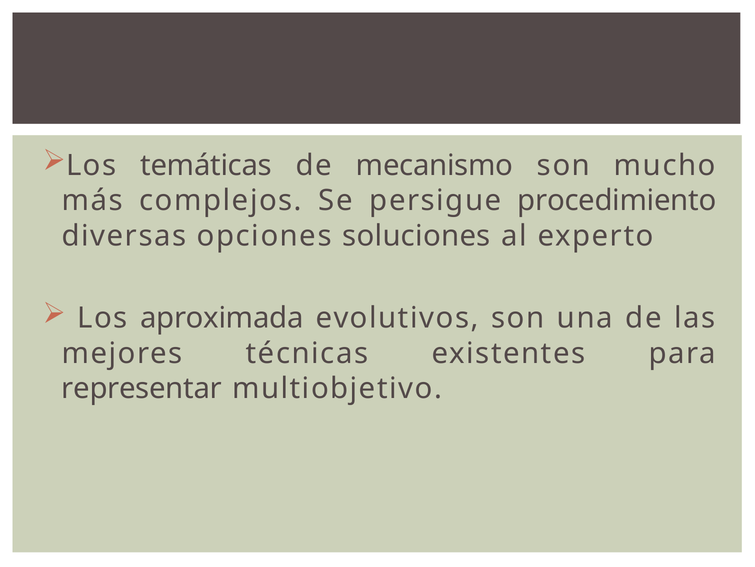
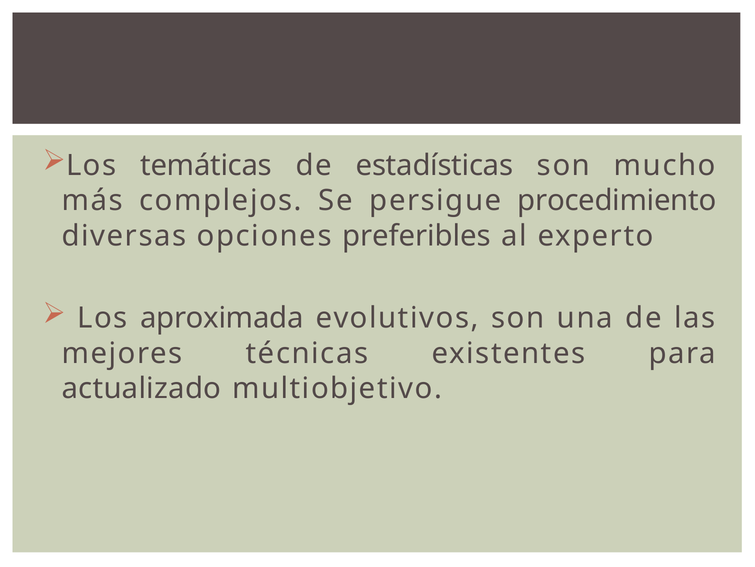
mecanismo: mecanismo -> estadísticas
soluciones: soluciones -> preferibles
representar: representar -> actualizado
